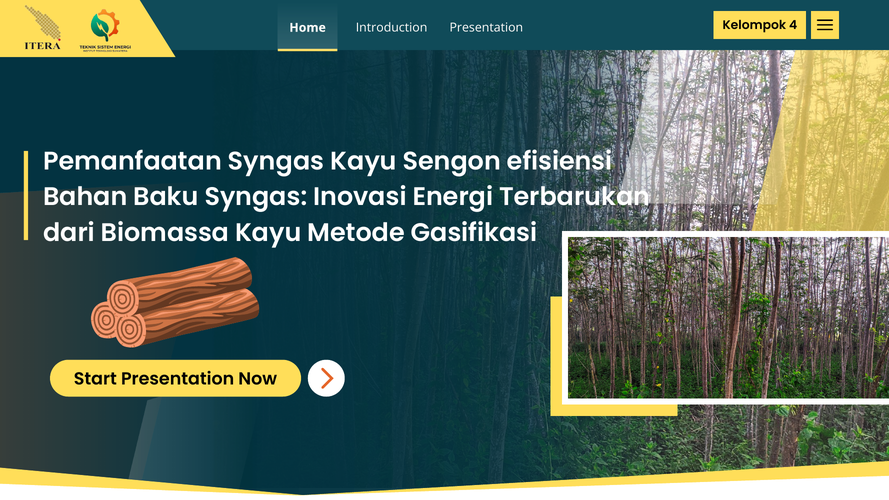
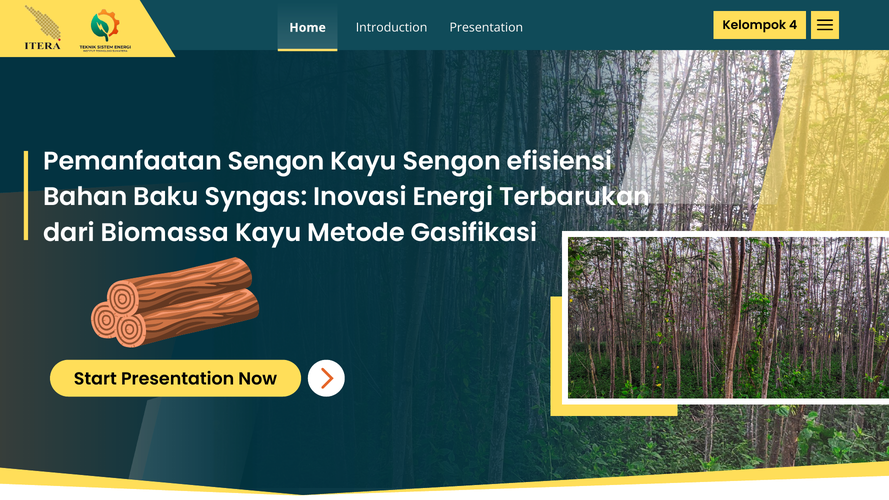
Pemanfaatan Syngas: Syngas -> Sengon
